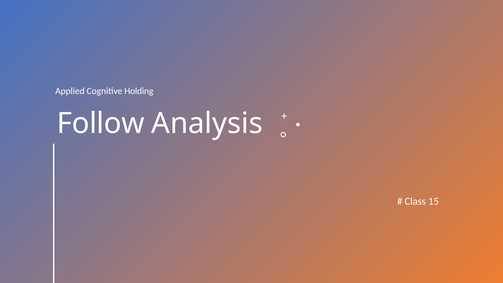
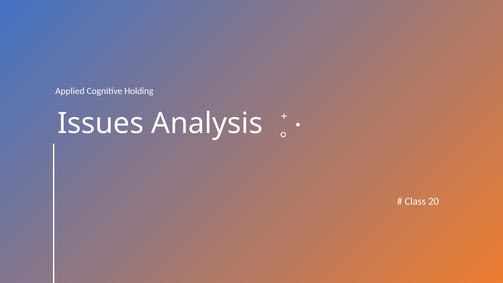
Follow: Follow -> Issues
15: 15 -> 20
